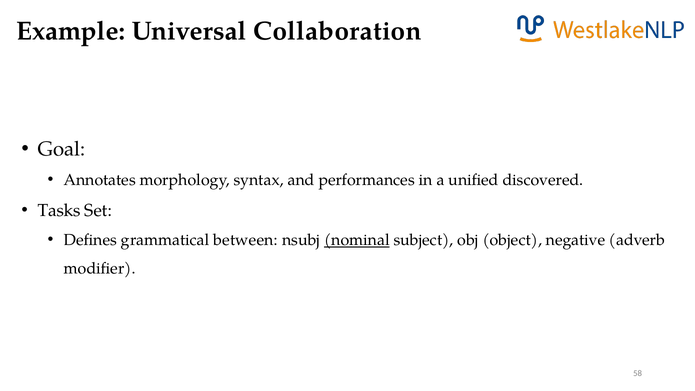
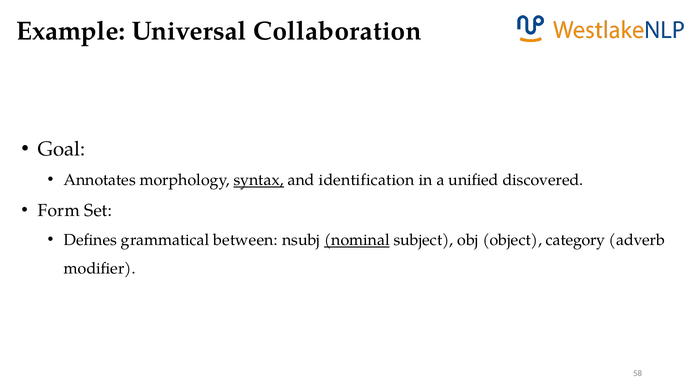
syntax underline: none -> present
performances: performances -> identification
Tasks: Tasks -> Form
negative: negative -> category
